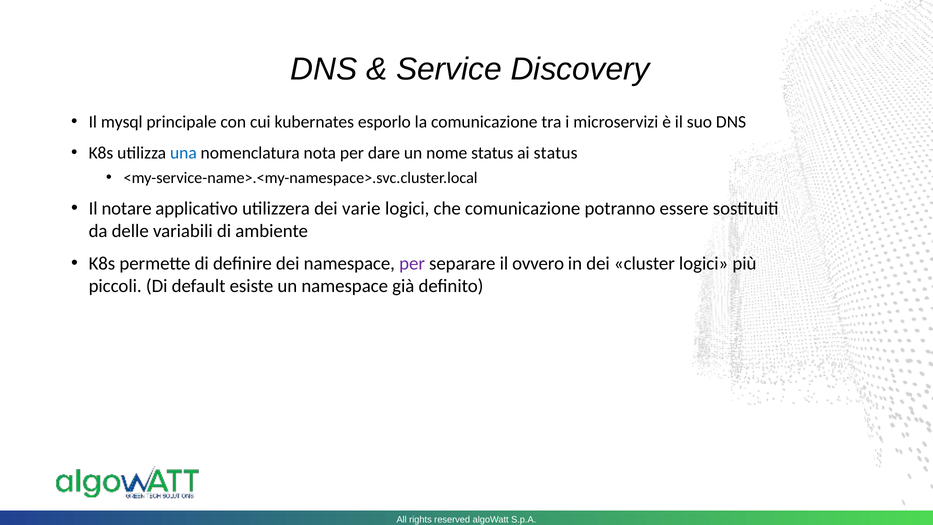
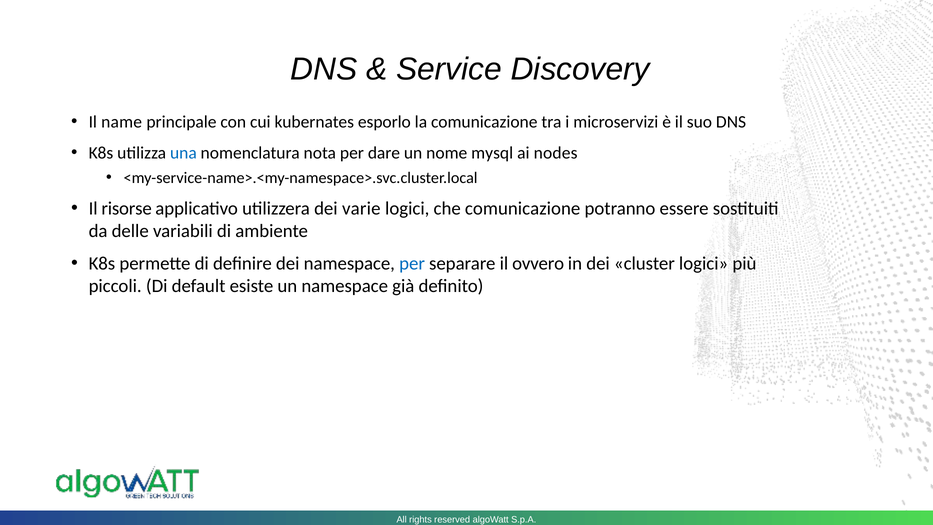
mysql: mysql -> name
nome status: status -> mysql
ai status: status -> nodes
notare: notare -> risorse
per at (412, 263) colour: purple -> blue
